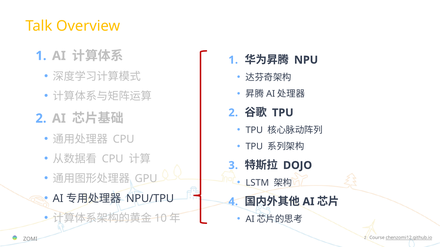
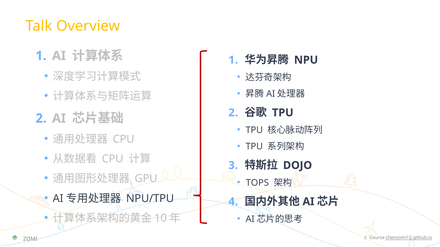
LSTM: LSTM -> TOPS
